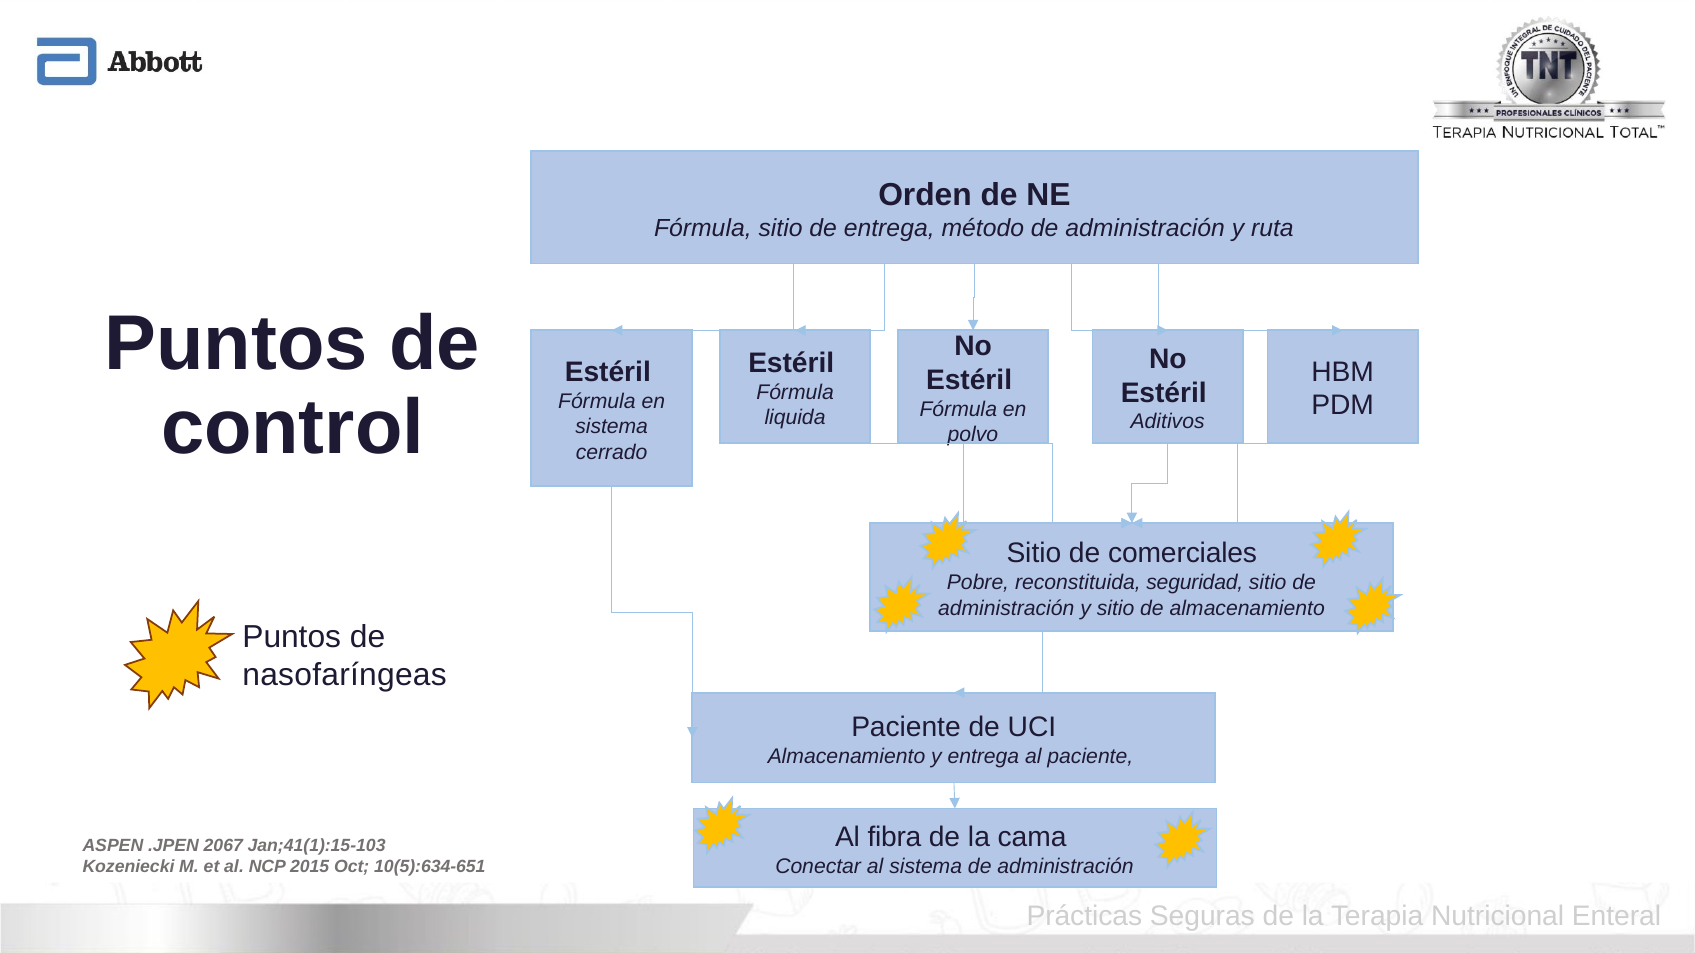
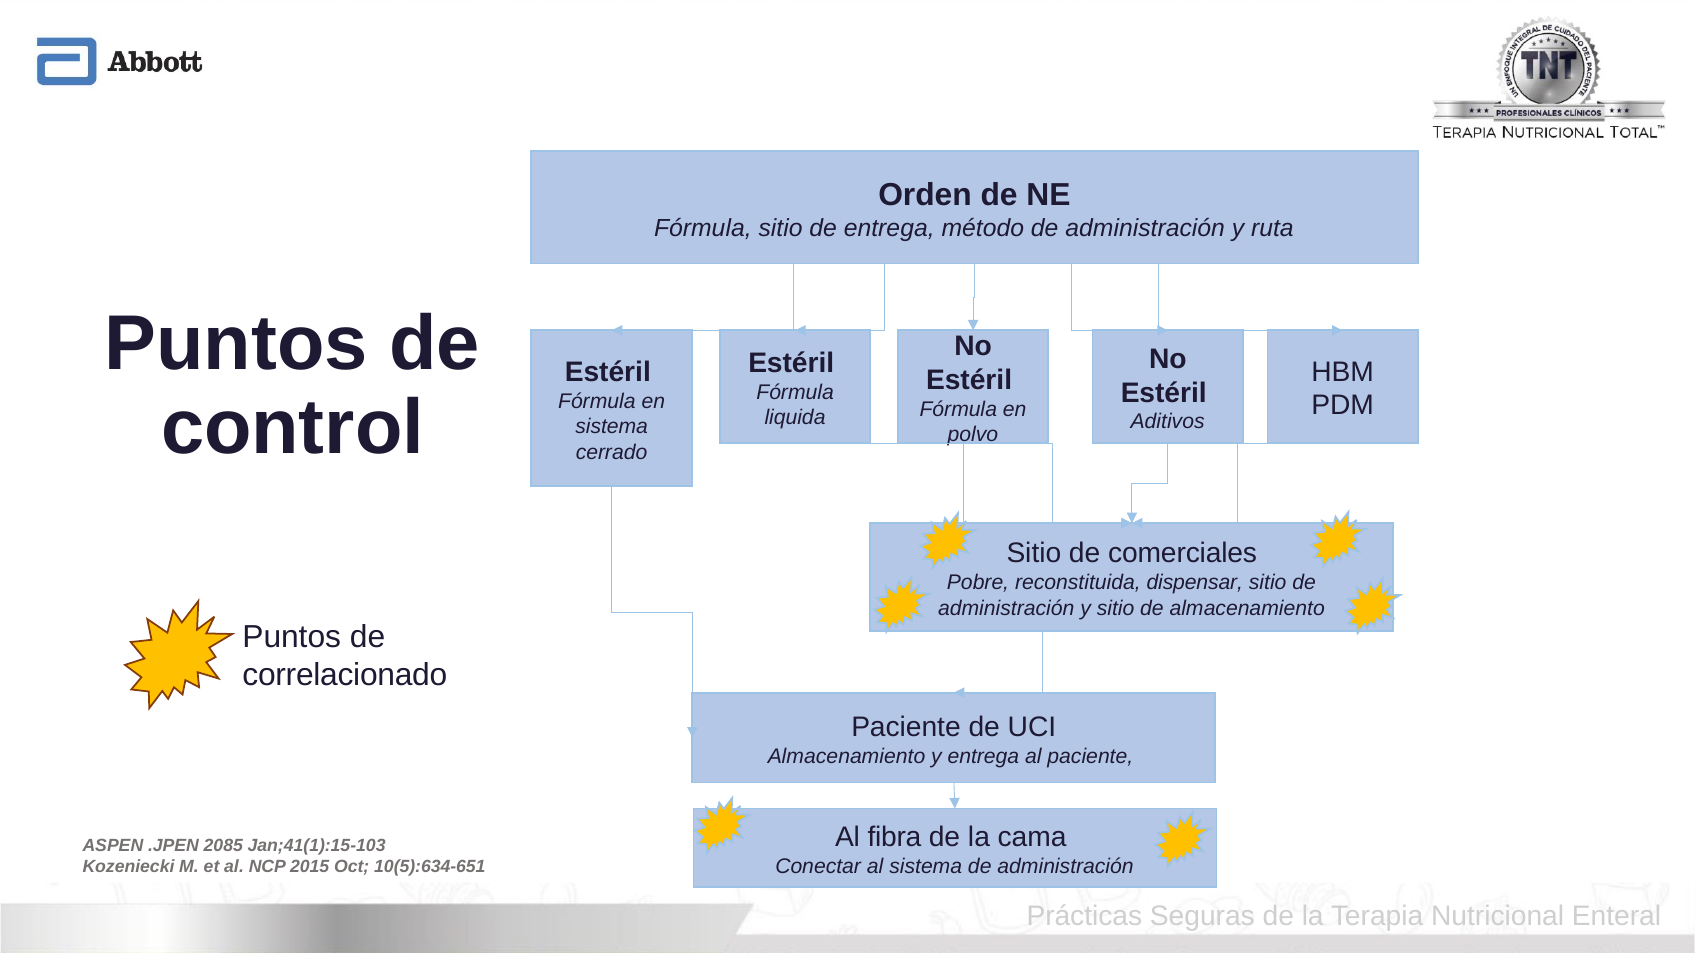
seguridad: seguridad -> dispensar
nasofaríngeas: nasofaríngeas -> correlacionado
2067: 2067 -> 2085
